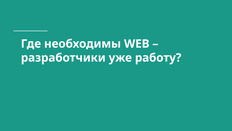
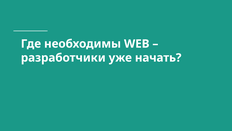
работу: работу -> начать
